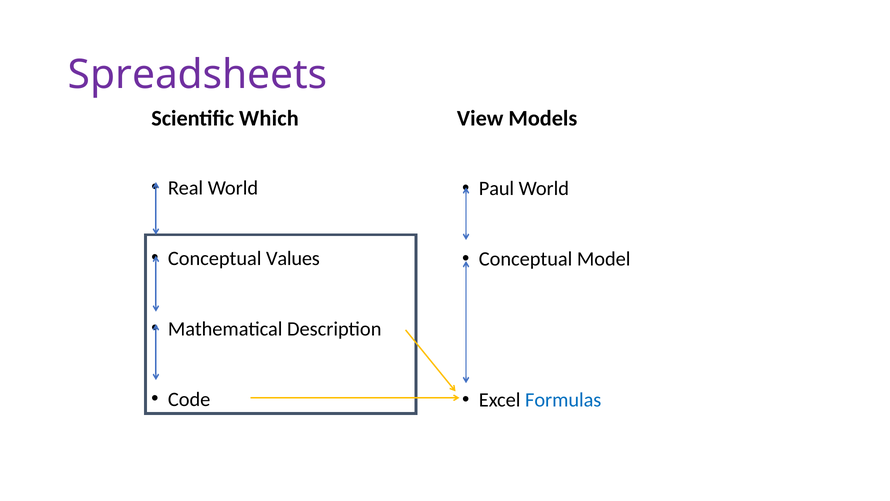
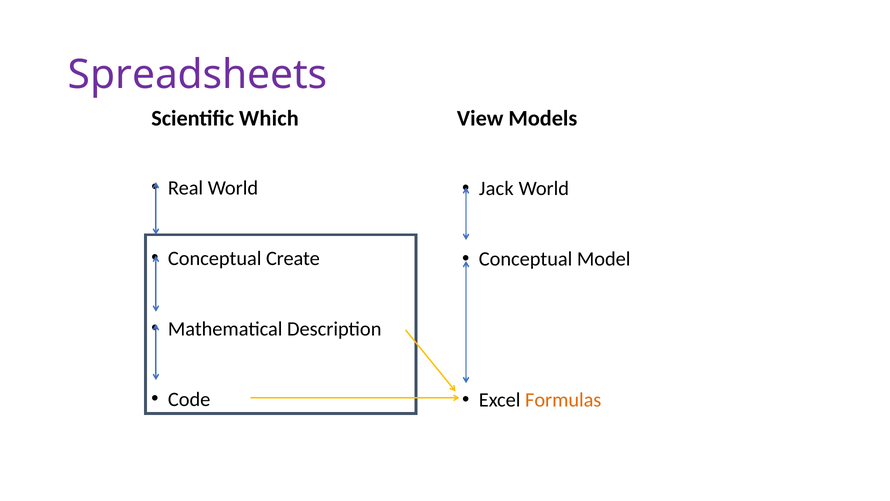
Paul: Paul -> Jack
Values: Values -> Create
Formulas colour: blue -> orange
